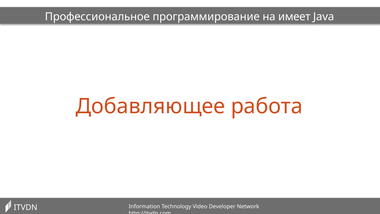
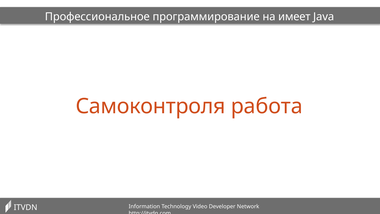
Добавляющее: Добавляющее -> Самоконтроля
